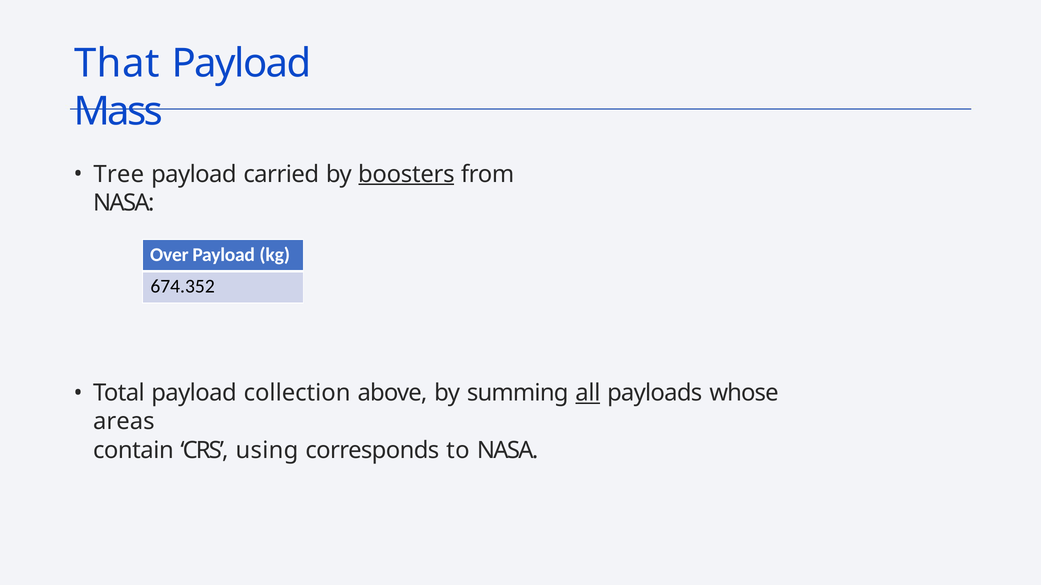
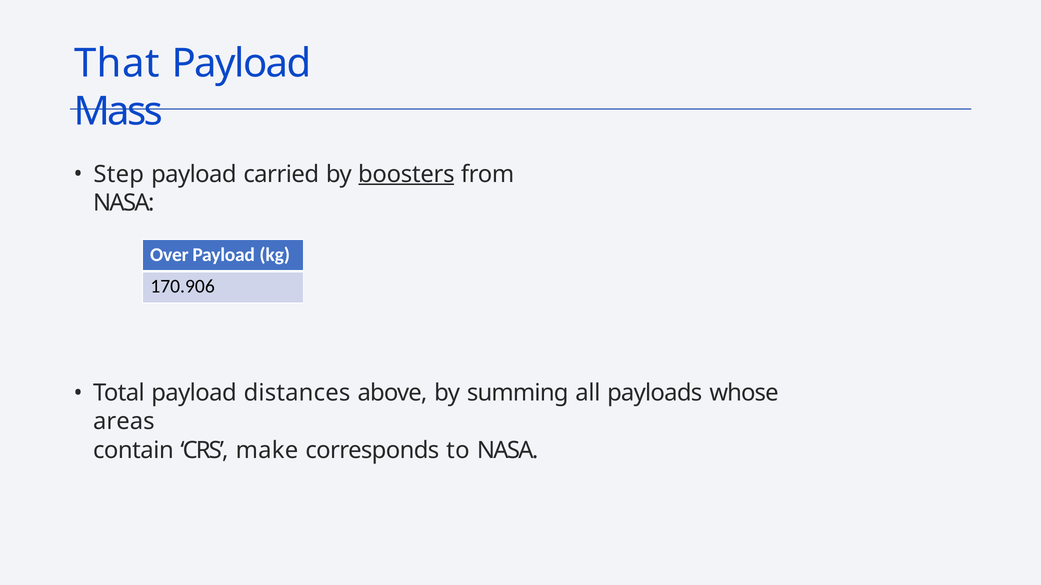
Tree: Tree -> Step
674.352: 674.352 -> 170.906
collection: collection -> distances
all underline: present -> none
using: using -> make
